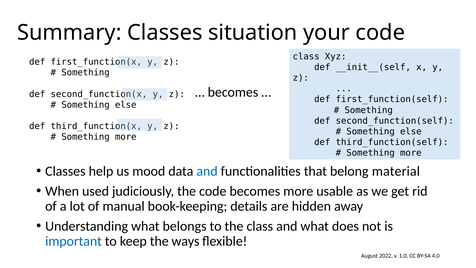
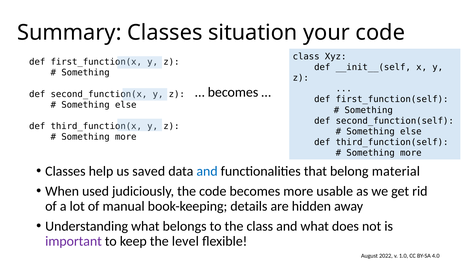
mood: mood -> saved
important colour: blue -> purple
ways: ways -> level
